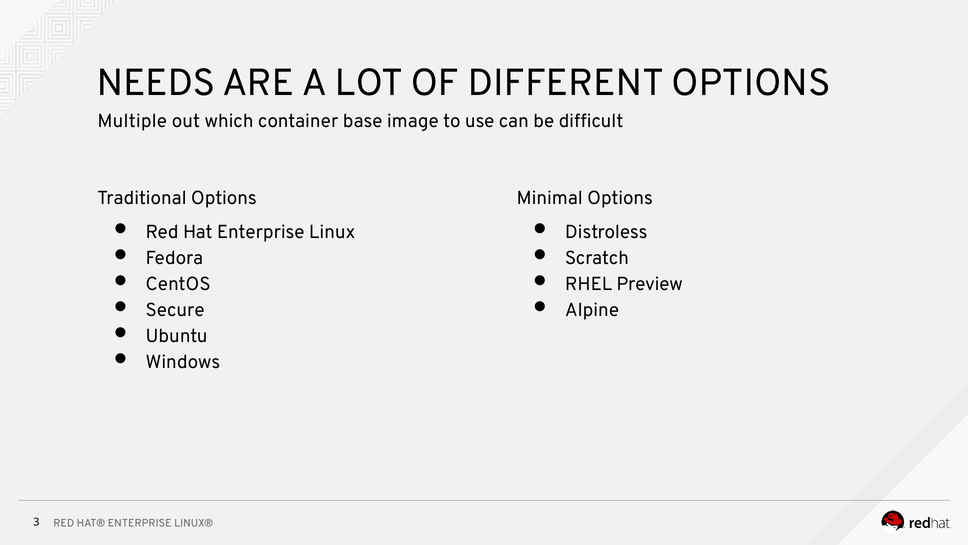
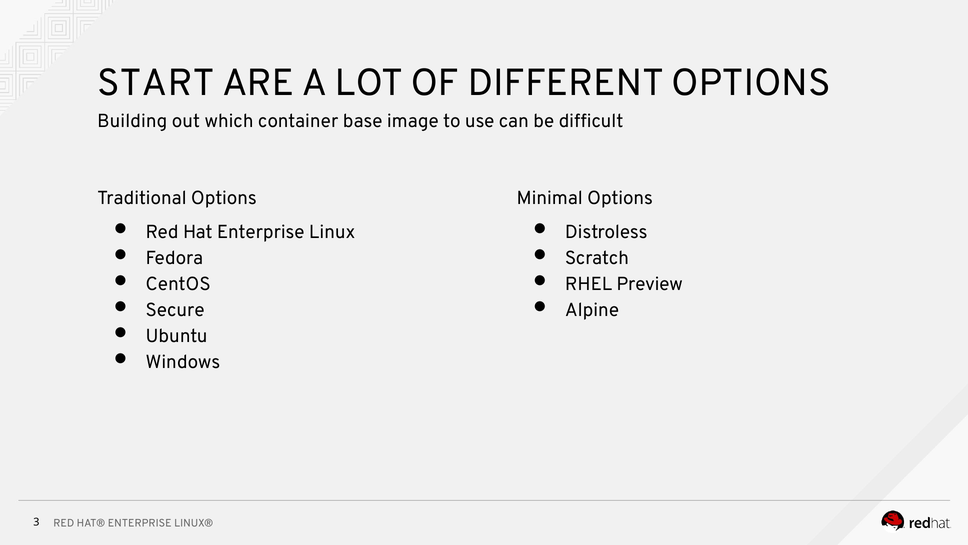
NEEDS: NEEDS -> START
Multiple: Multiple -> Building
